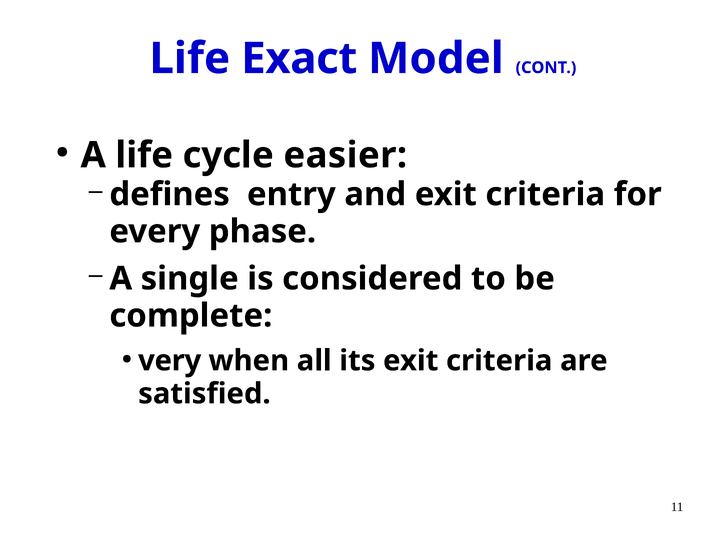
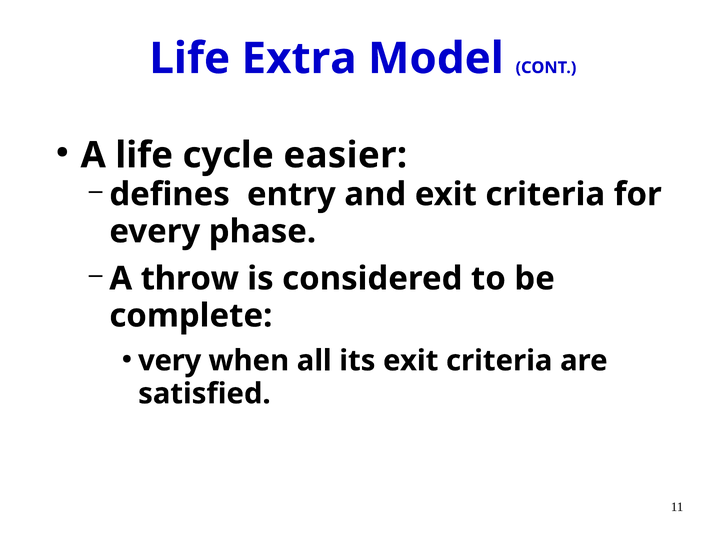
Exact: Exact -> Extra
single: single -> throw
